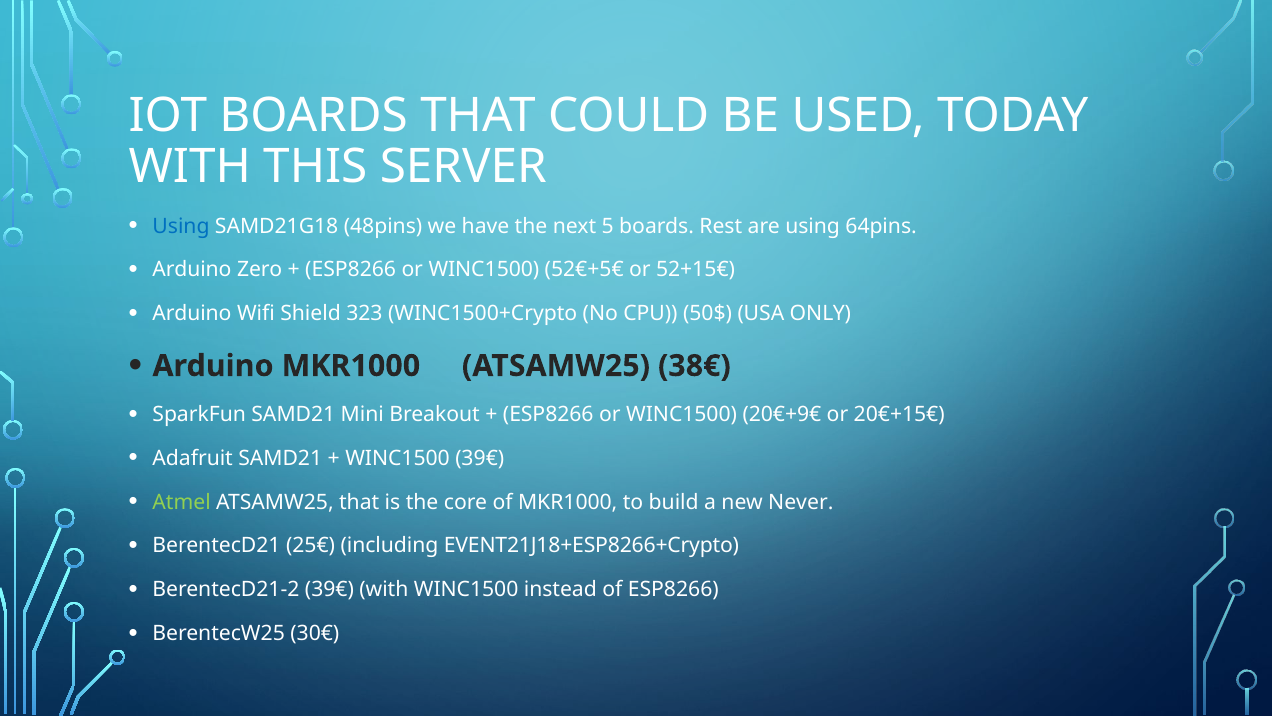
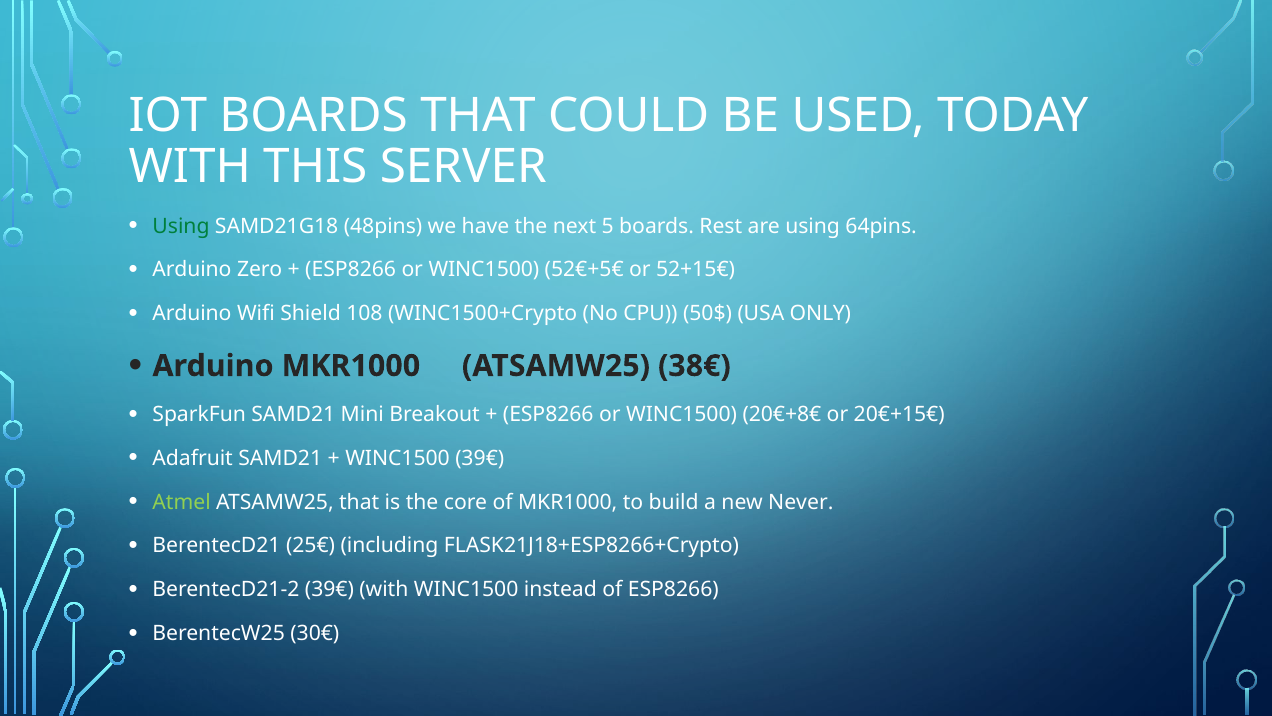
Using at (181, 226) colour: blue -> green
323: 323 -> 108
20€+9€: 20€+9€ -> 20€+8€
EVENT21J18+ESP8266+Crypto: EVENT21J18+ESP8266+Crypto -> FLASK21J18+ESP8266+Crypto
